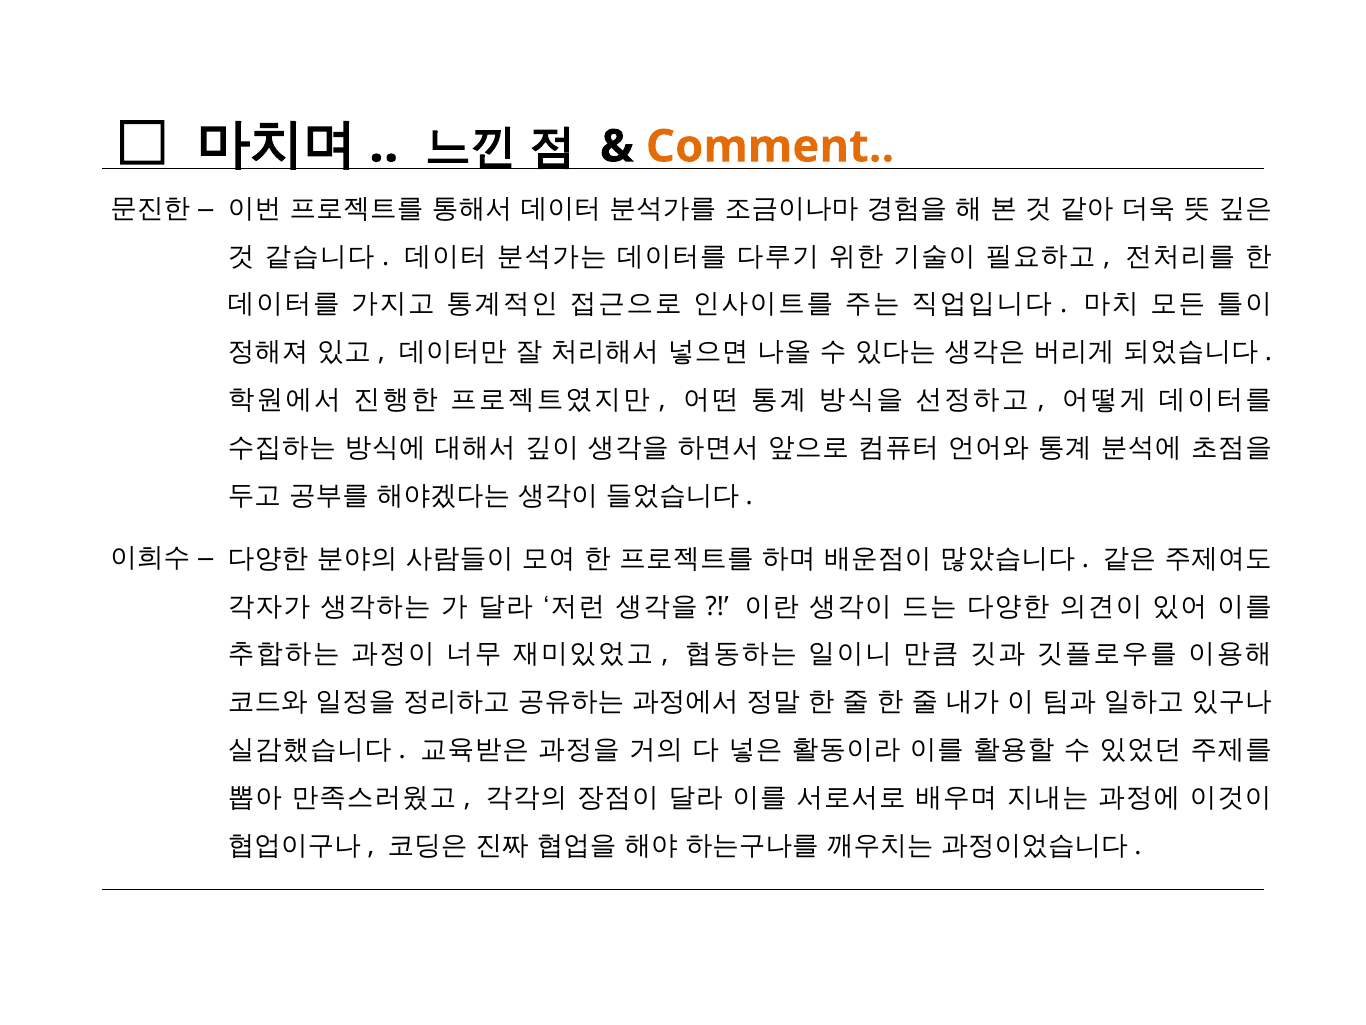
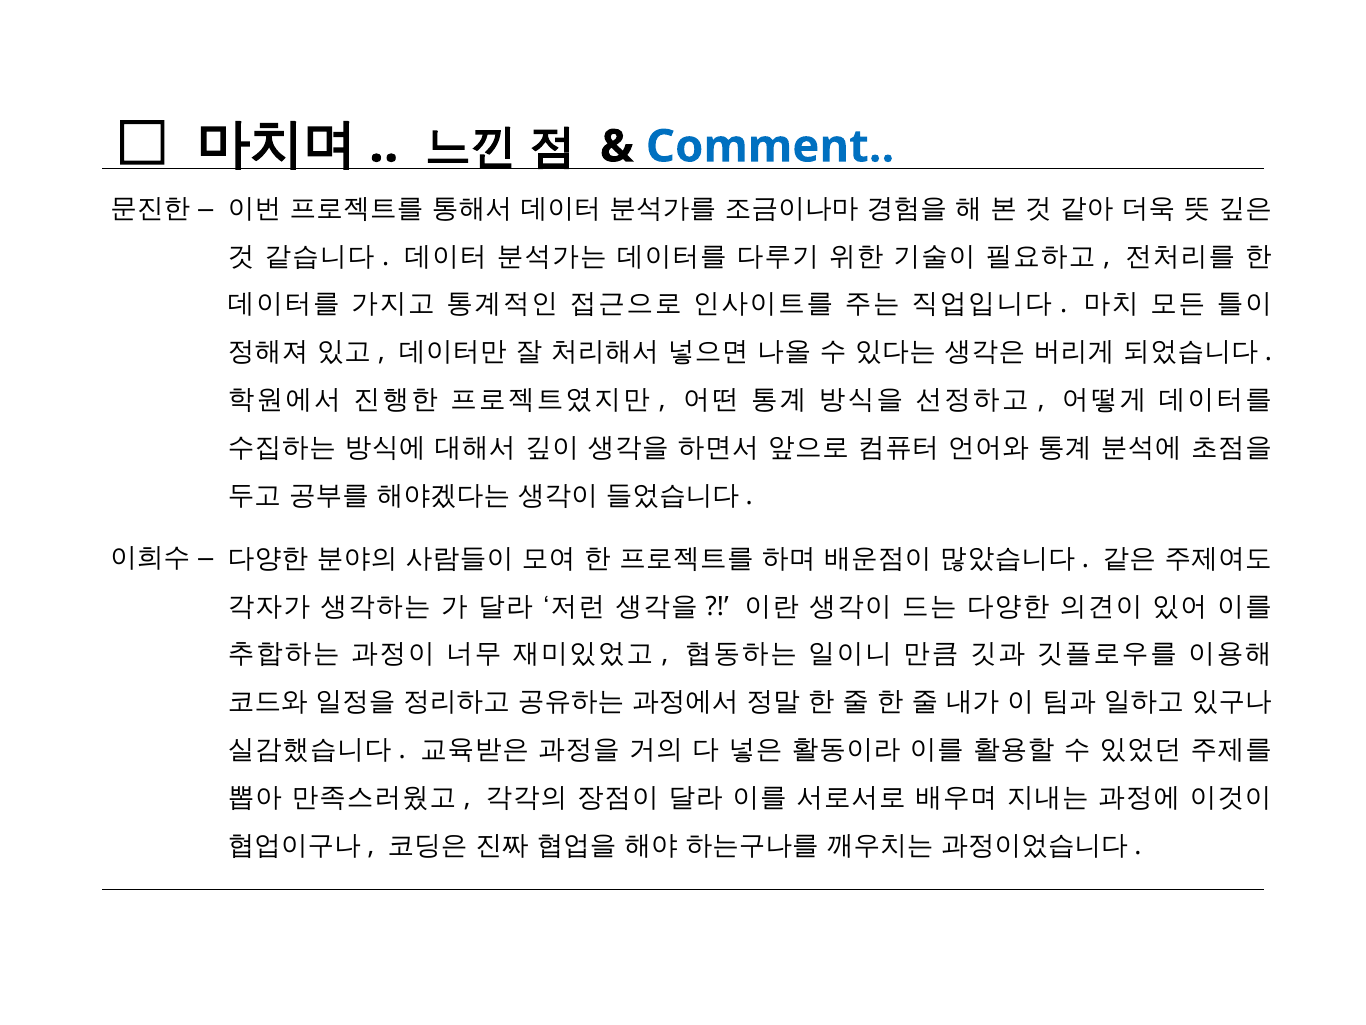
Comment colour: orange -> blue
